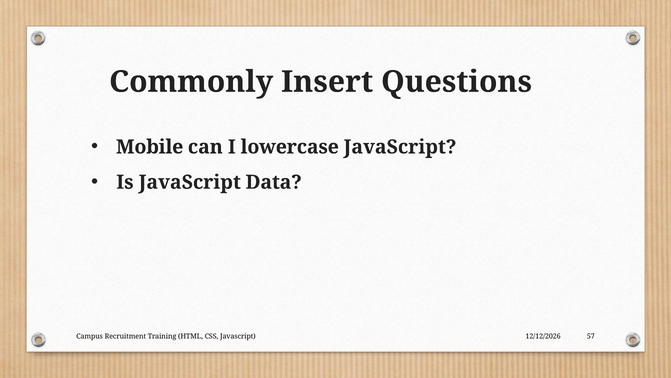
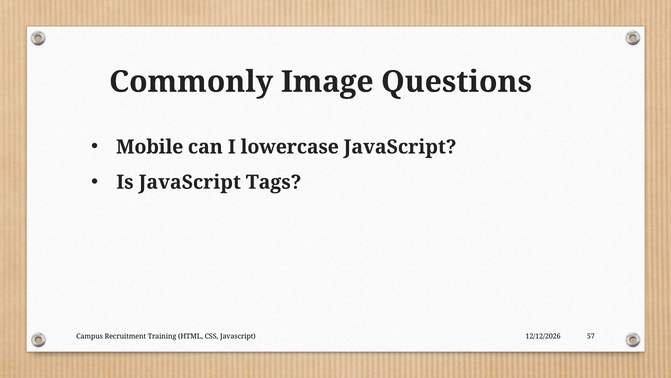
Insert: Insert -> Image
Data: Data -> Tags
